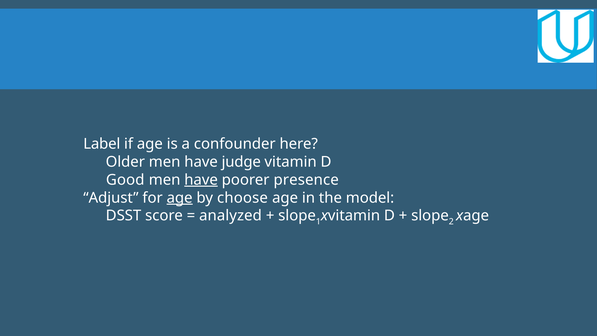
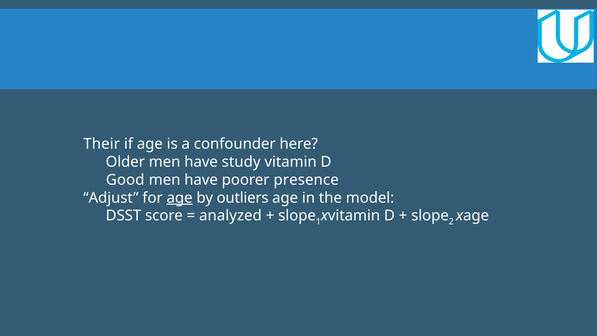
Label: Label -> Their
judge: judge -> study
have at (201, 180) underline: present -> none
choose: choose -> outliers
